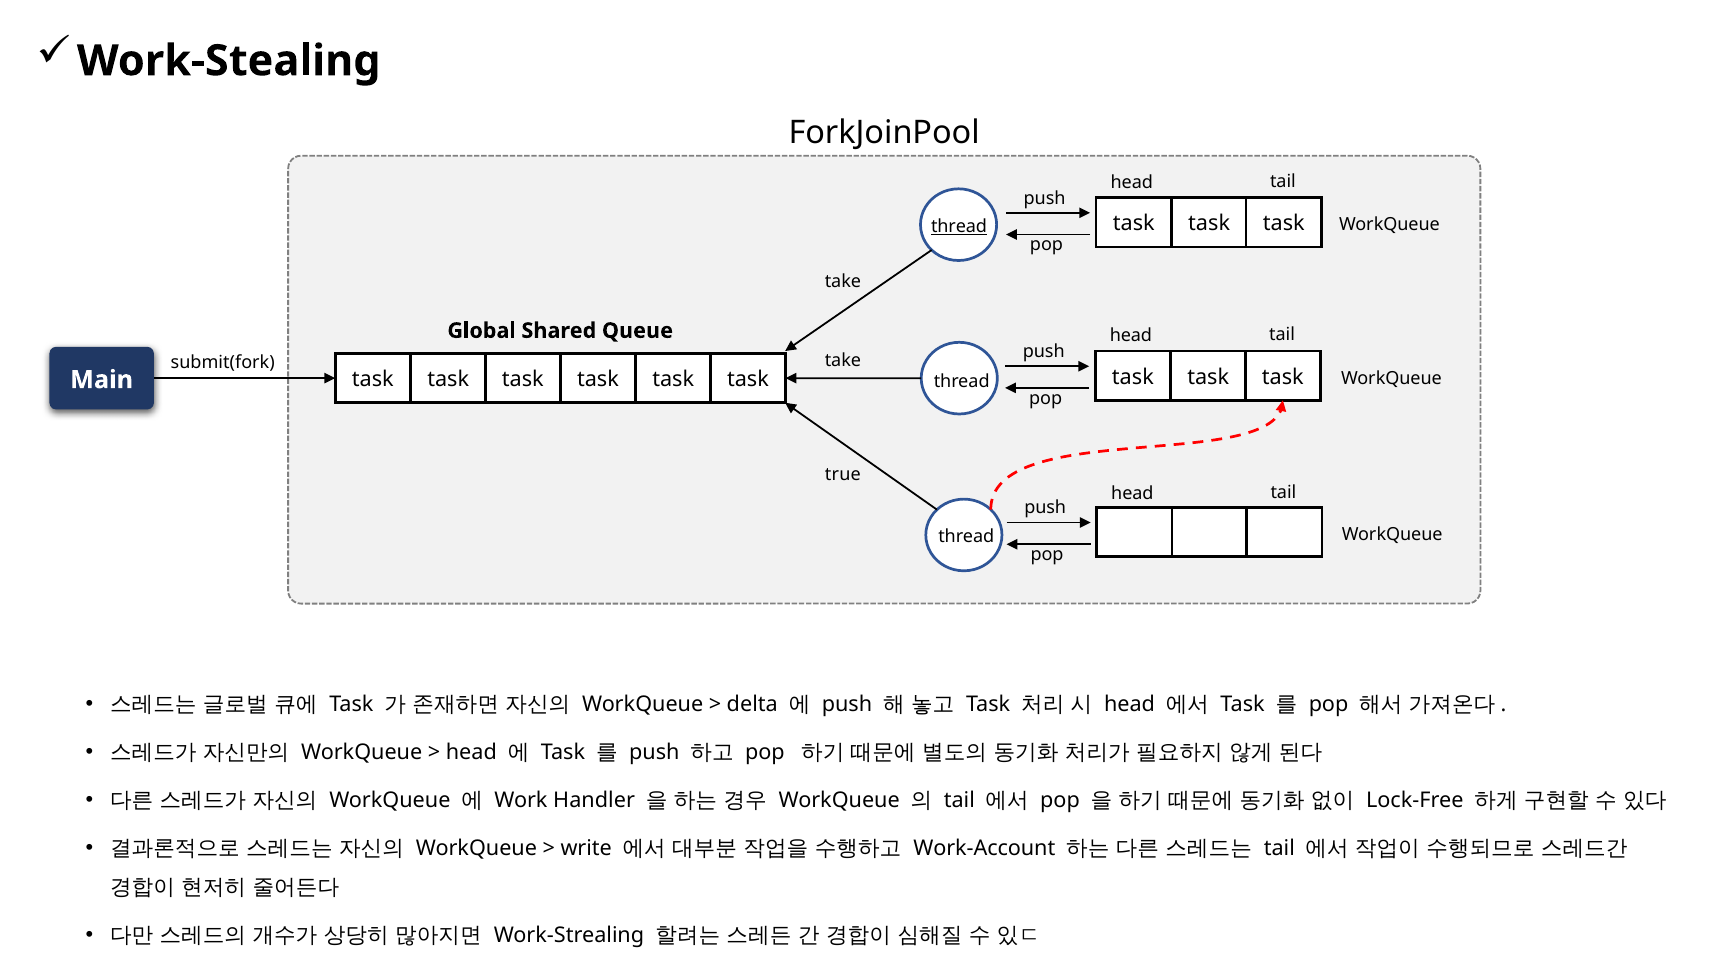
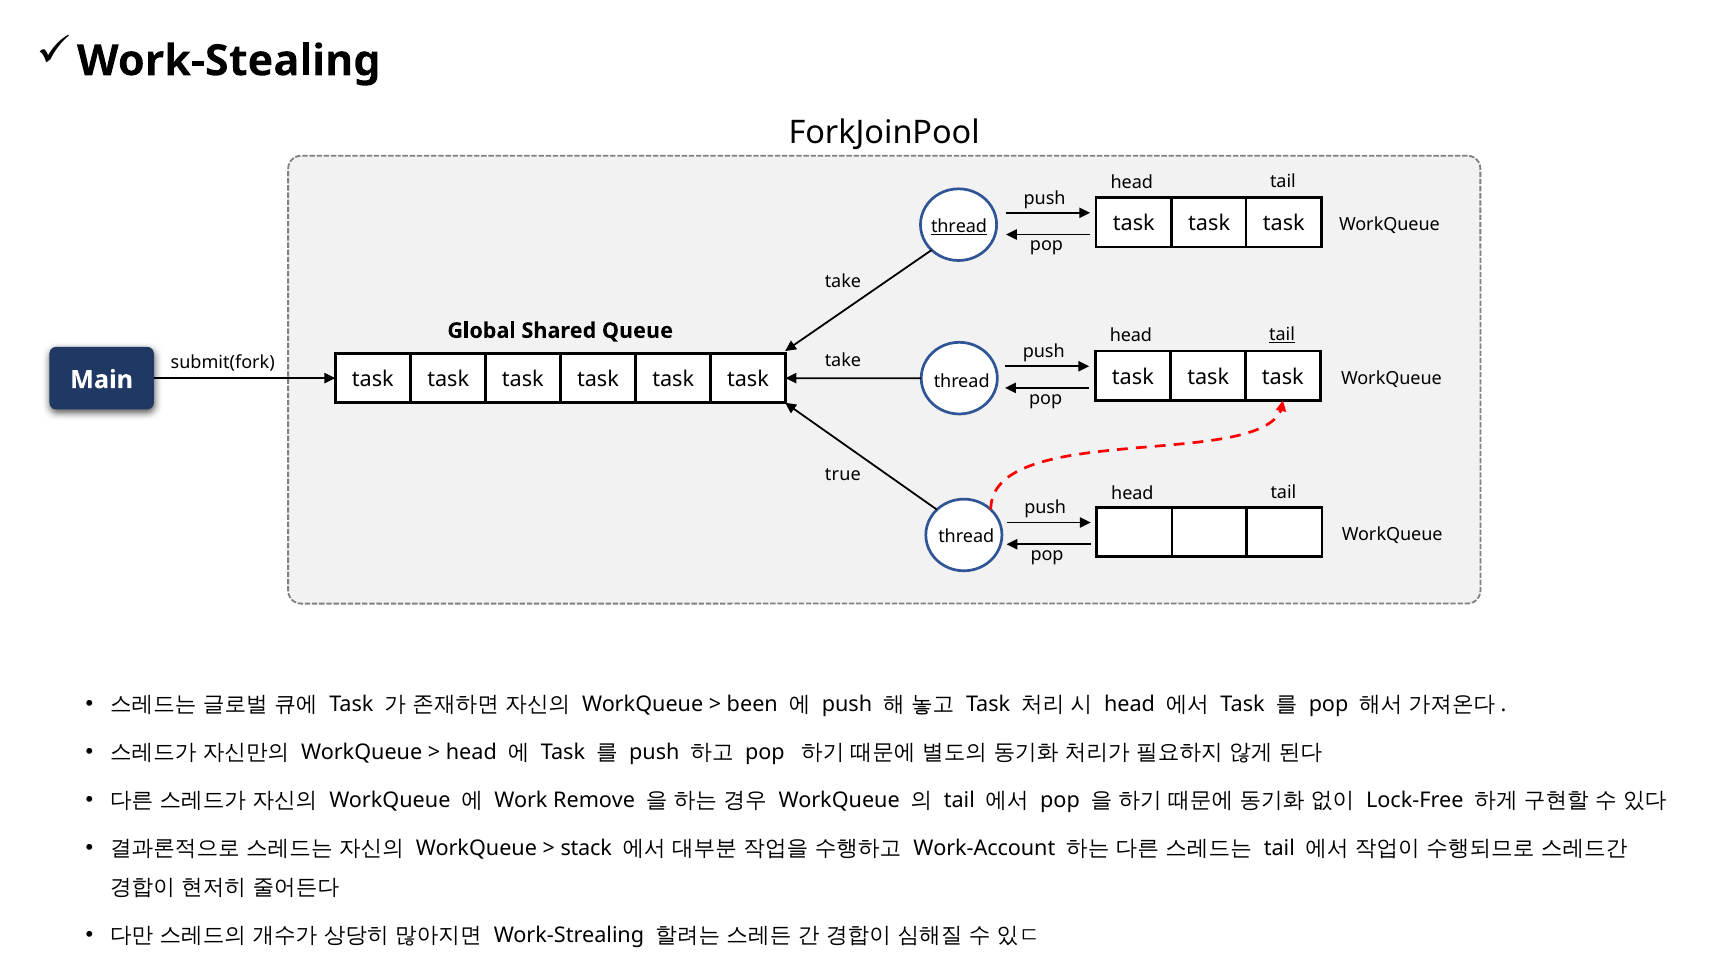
tail at (1282, 335) underline: none -> present
delta: delta -> been
Handler: Handler -> Remove
write: write -> stack
